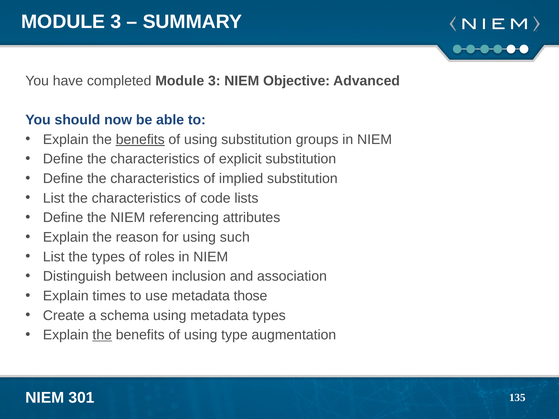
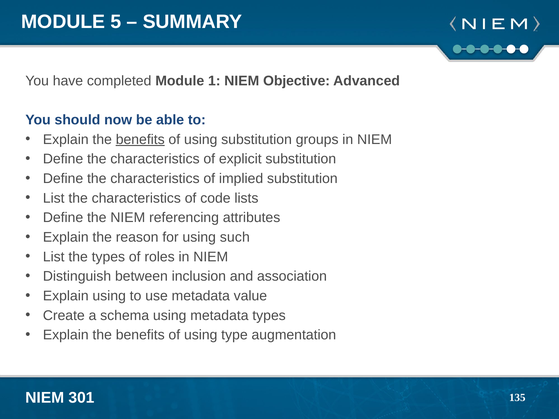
3 at (116, 22): 3 -> 5
completed Module 3: 3 -> 1
Explain times: times -> using
those: those -> value
the at (102, 335) underline: present -> none
